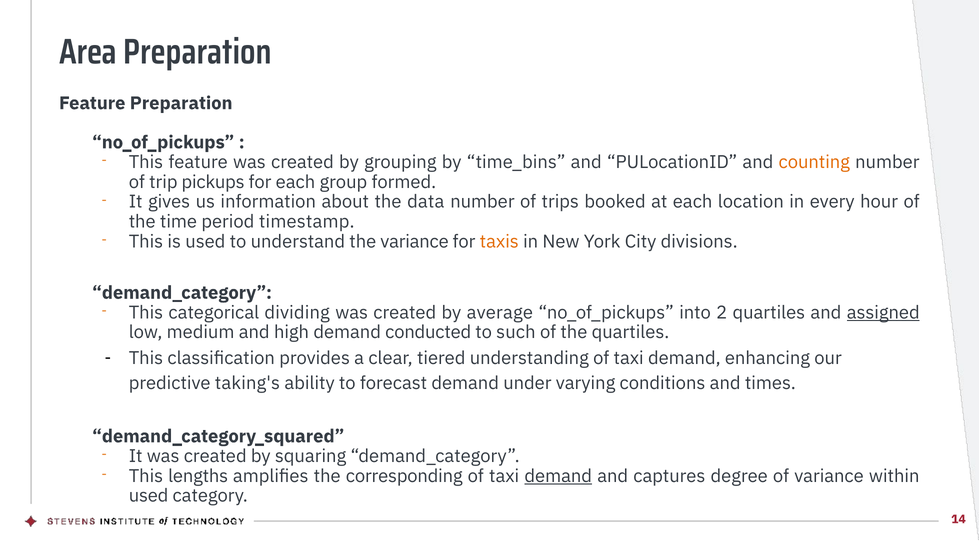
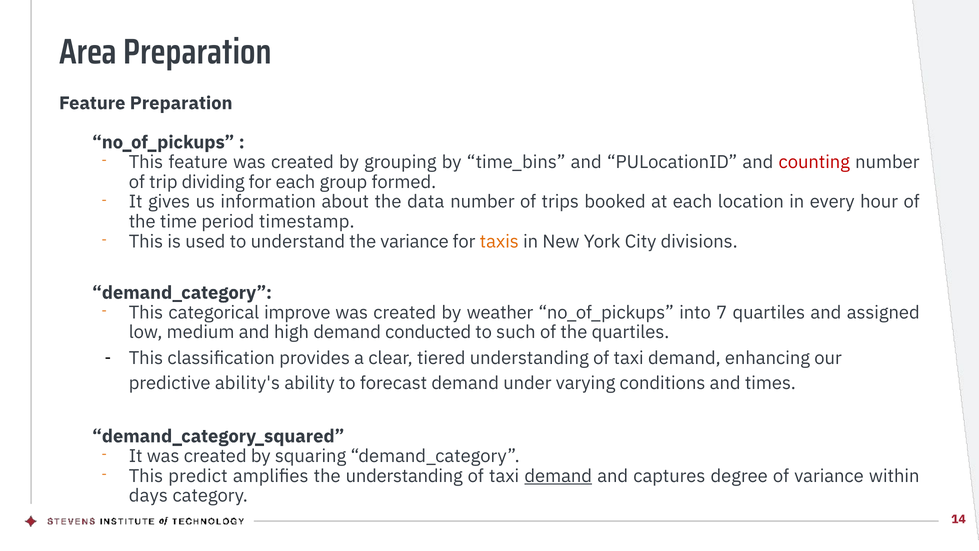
counting colour: orange -> red
pickups: pickups -> dividing
dividing: dividing -> improve
average: average -> weather
2: 2 -> 7
assigned underline: present -> none
taking's: taking's -> ability's
lengths: lengths -> predict
the corresponding: corresponding -> understanding
used at (149, 496): used -> days
